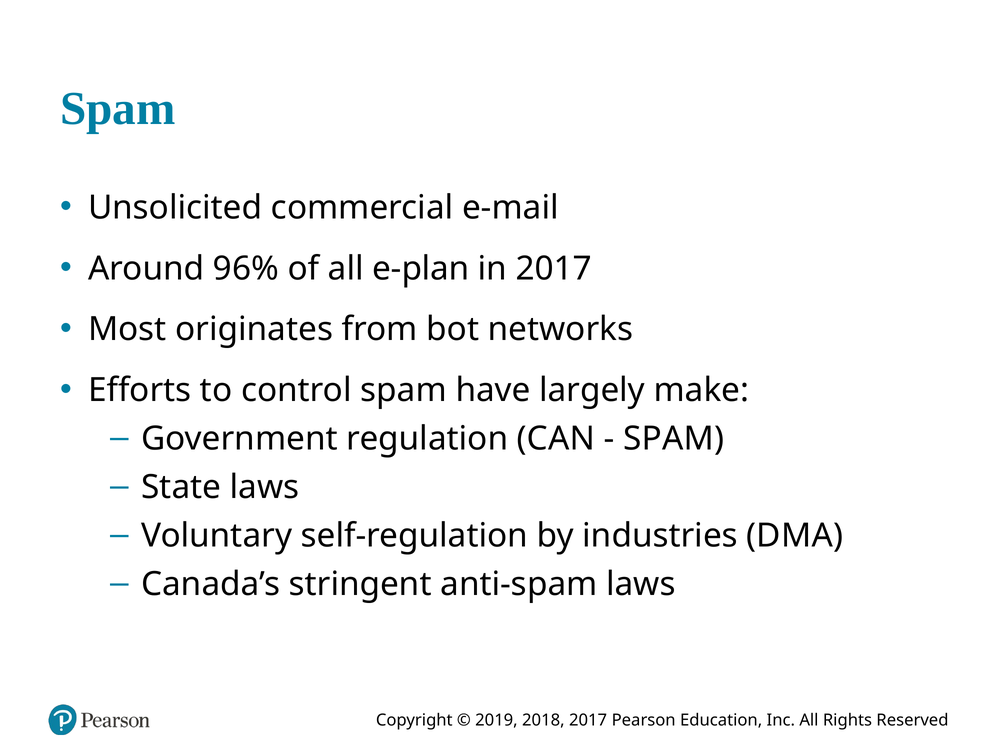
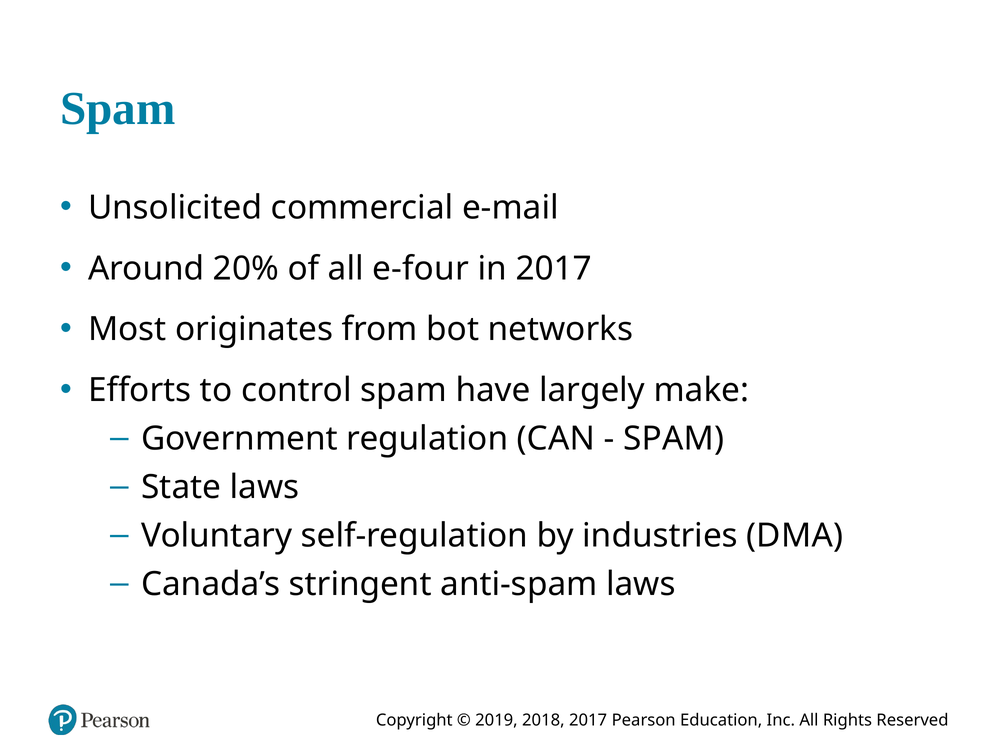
96%: 96% -> 20%
e-plan: e-plan -> e-four
